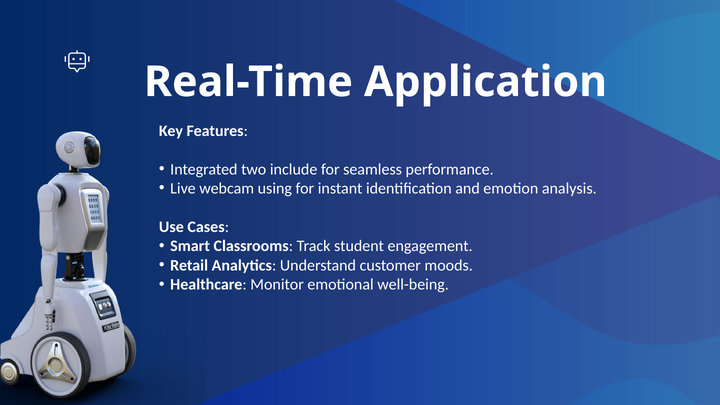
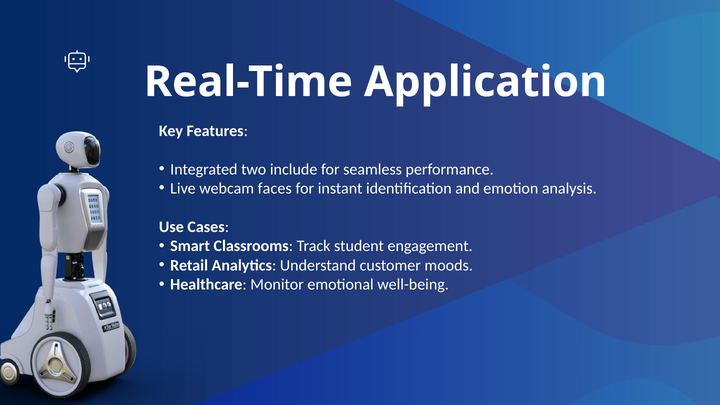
using: using -> faces
